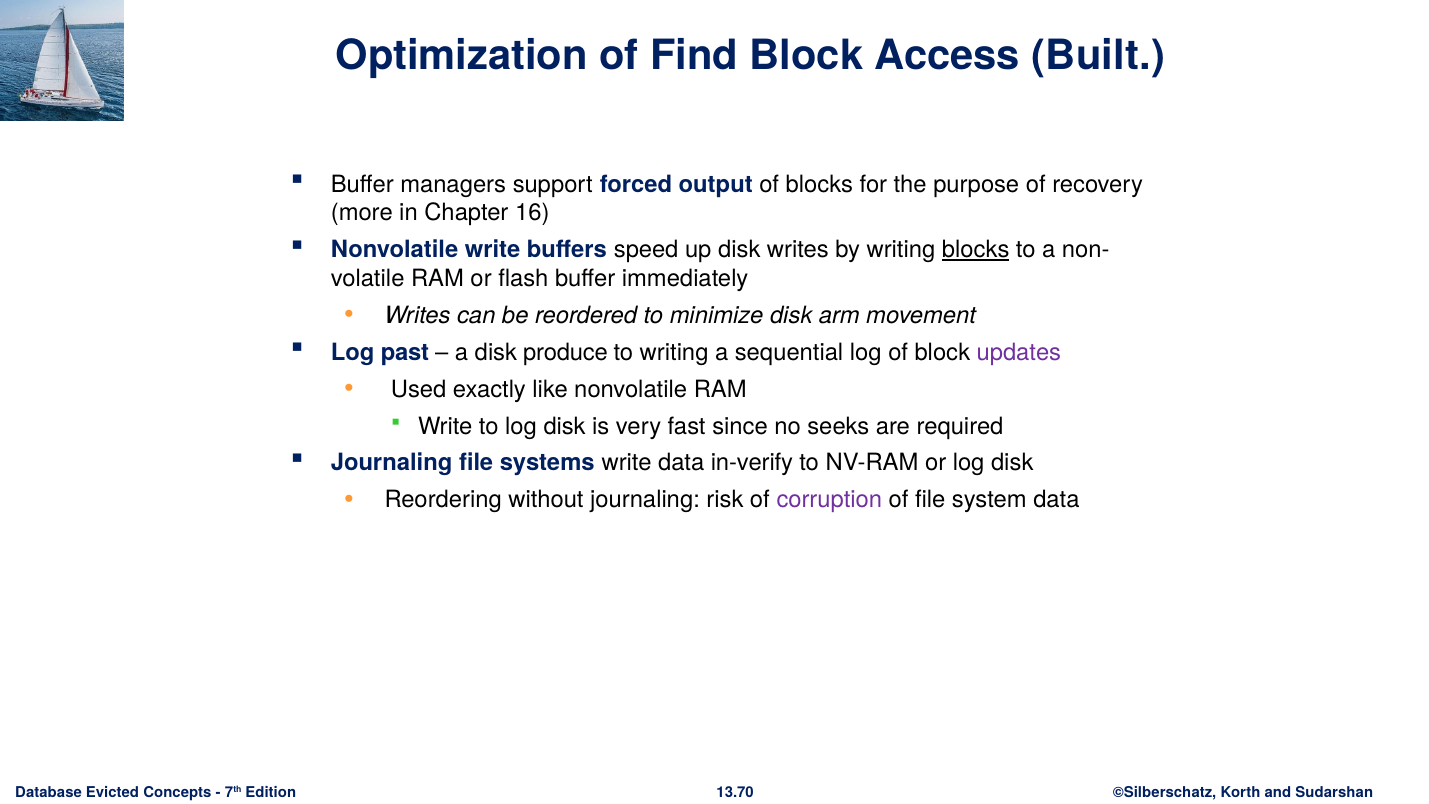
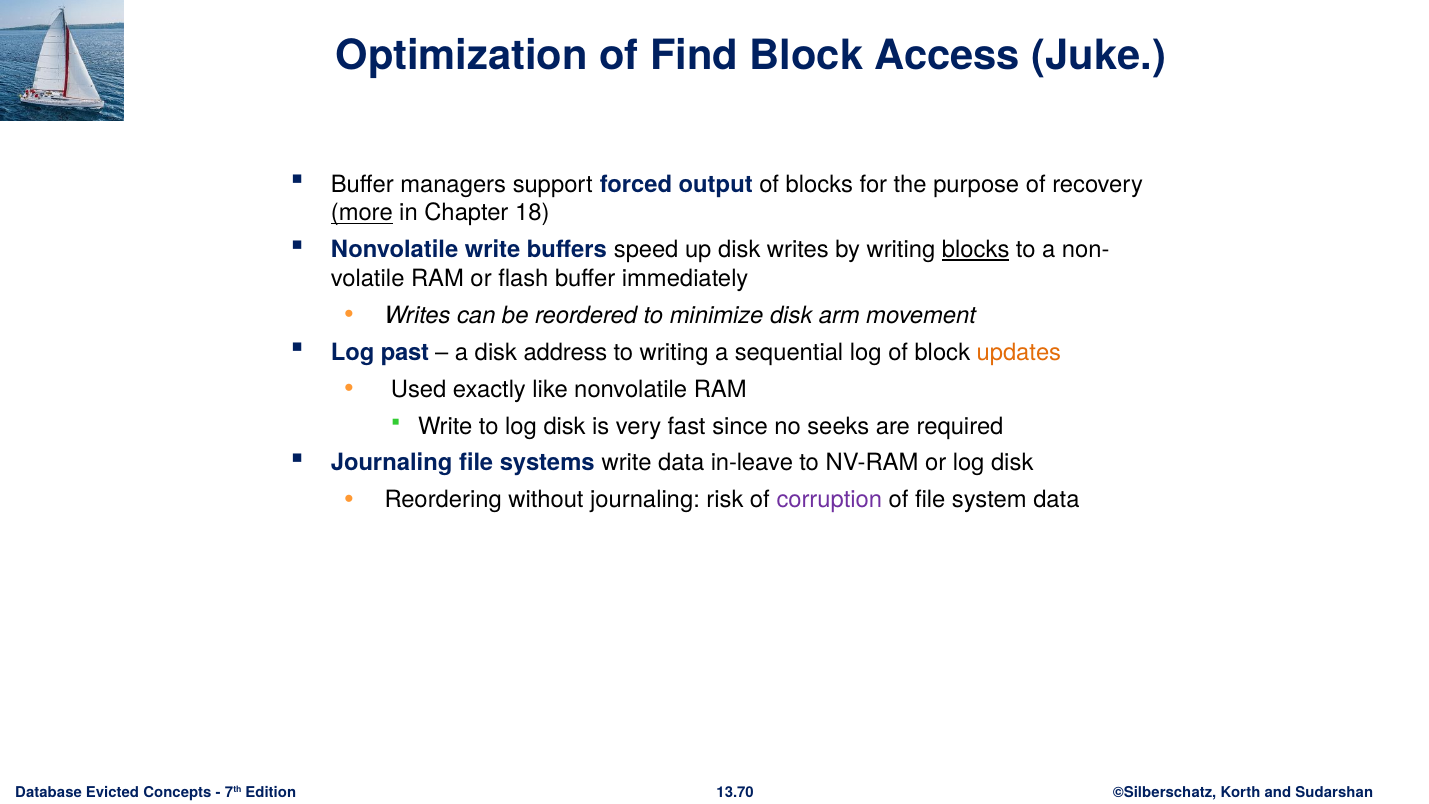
Built: Built -> Juke
more underline: none -> present
16: 16 -> 18
produce: produce -> address
updates colour: purple -> orange
in-verify: in-verify -> in-leave
